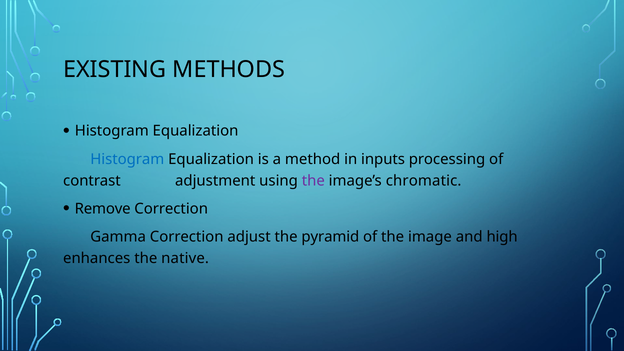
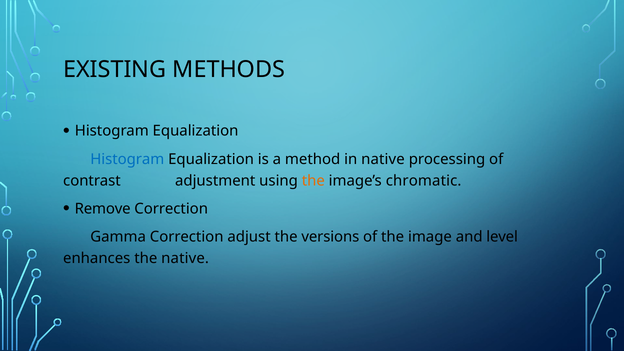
in inputs: inputs -> native
the at (313, 181) colour: purple -> orange
pyramid: pyramid -> versions
high: high -> level
